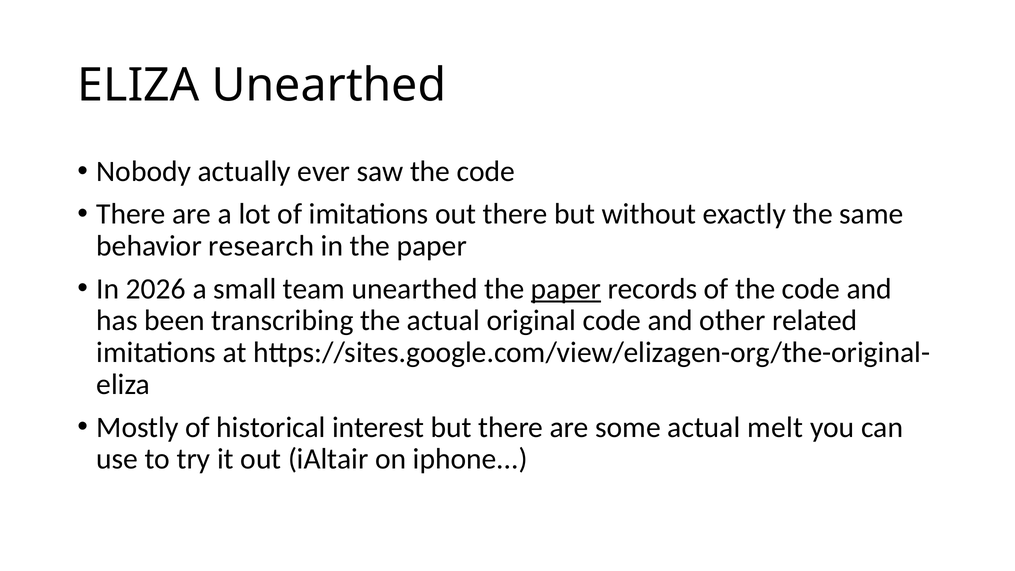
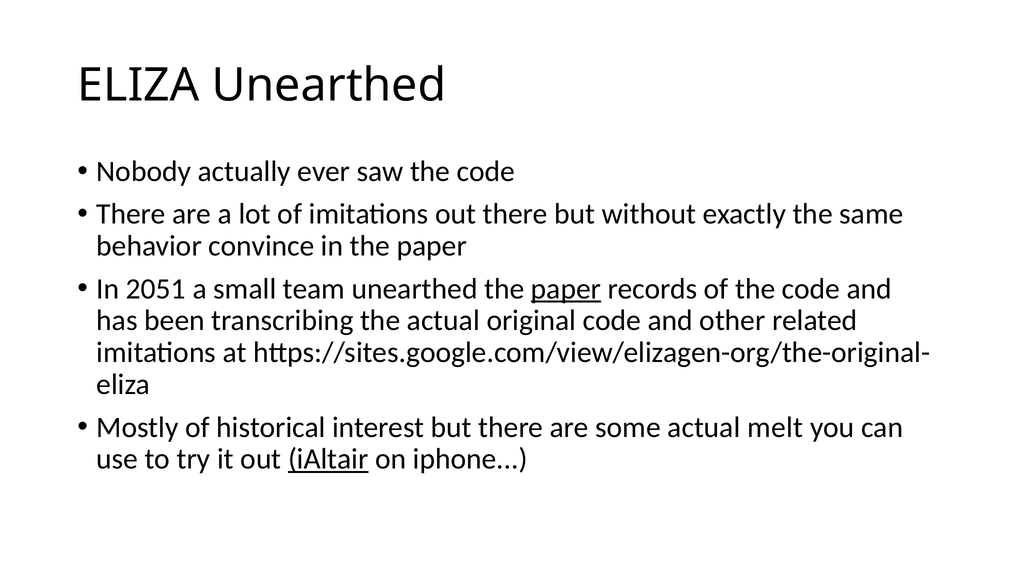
research: research -> convince
2026: 2026 -> 2051
iAltair underline: none -> present
